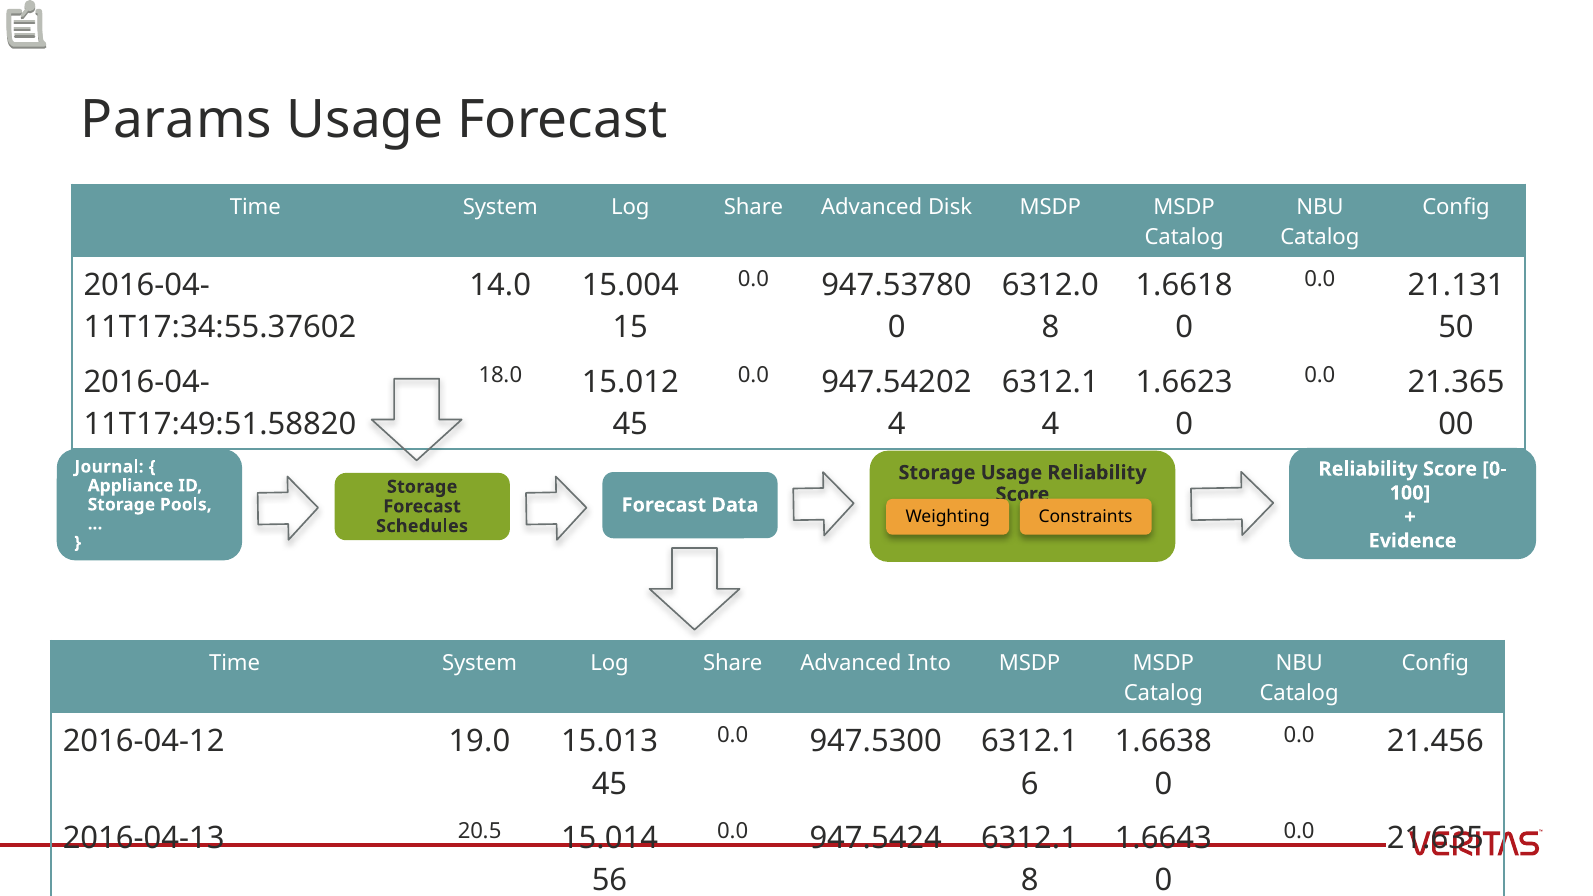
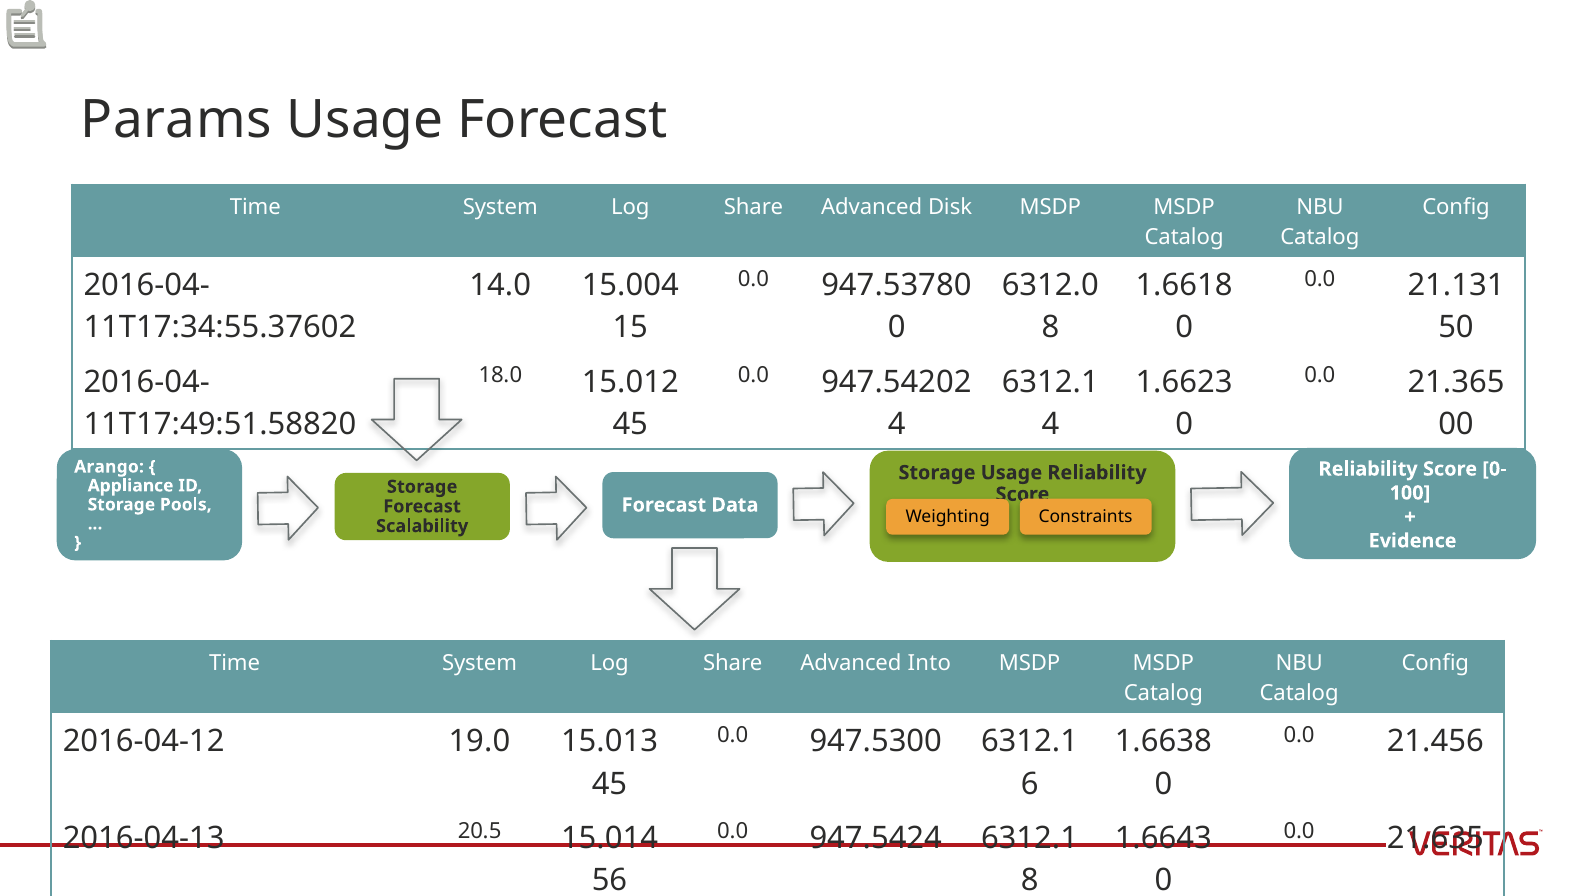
Journal: Journal -> Arango
Schedules: Schedules -> Scalability
